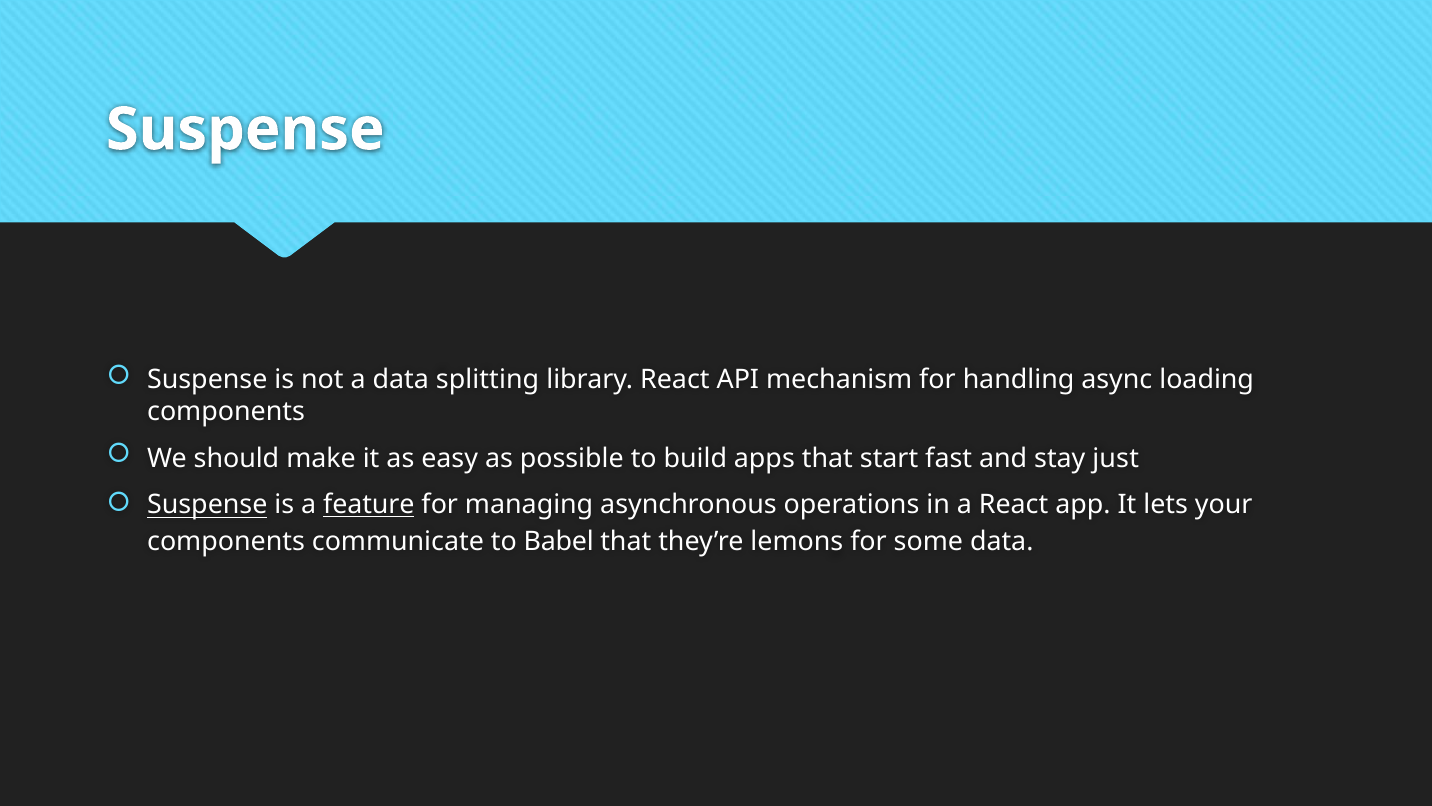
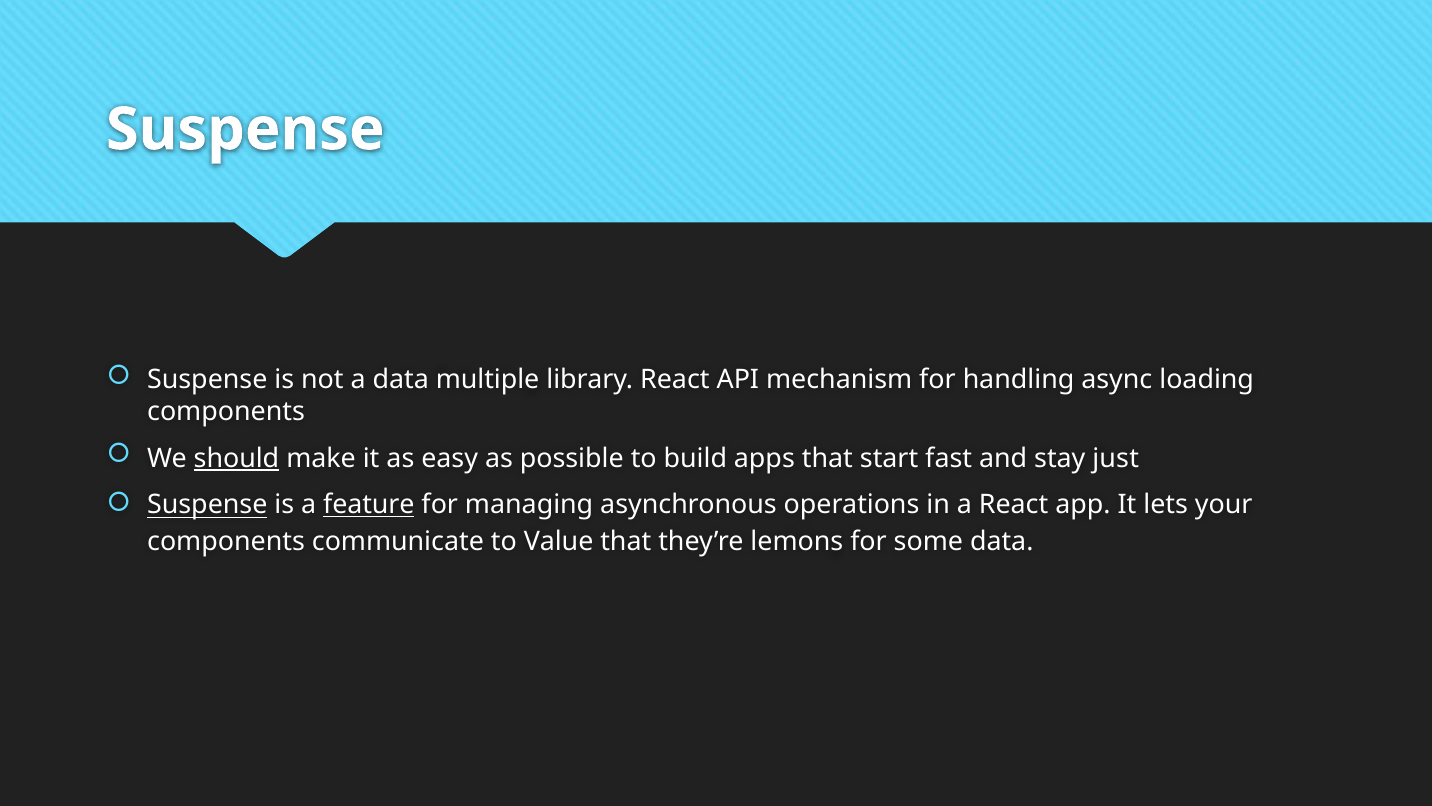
splitting: splitting -> multiple
should underline: none -> present
Babel: Babel -> Value
